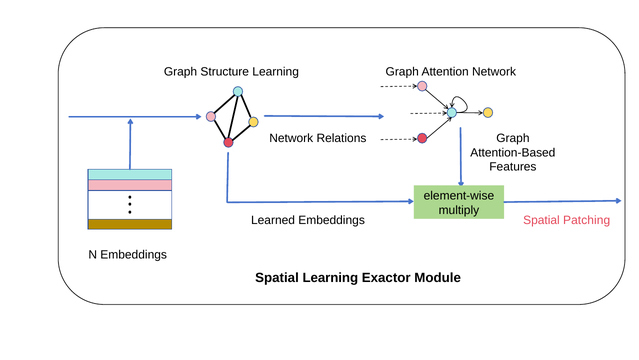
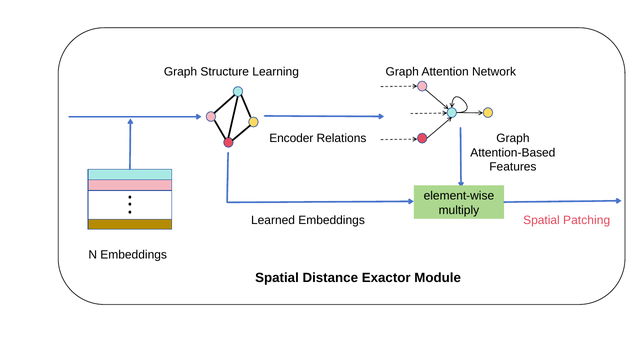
Network at (291, 138): Network -> Encoder
Learning at (330, 277): Learning -> Distance
